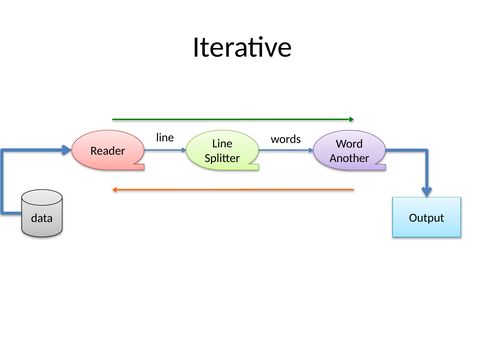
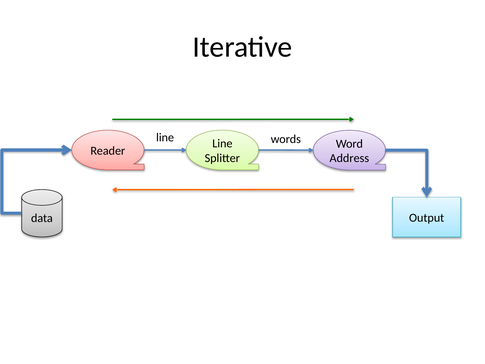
Another: Another -> Address
